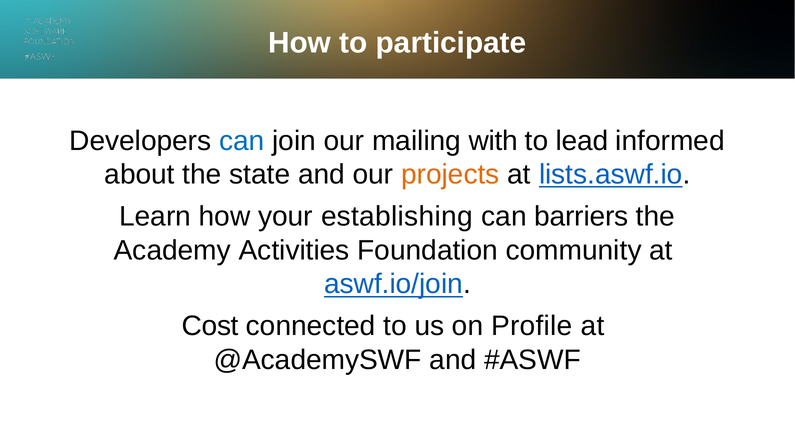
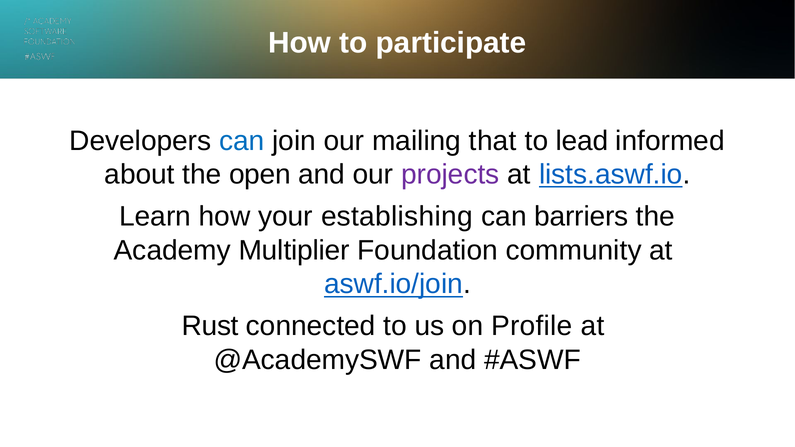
with: with -> that
state: state -> open
projects colour: orange -> purple
Activities: Activities -> Multiplier
Cost: Cost -> Rust
